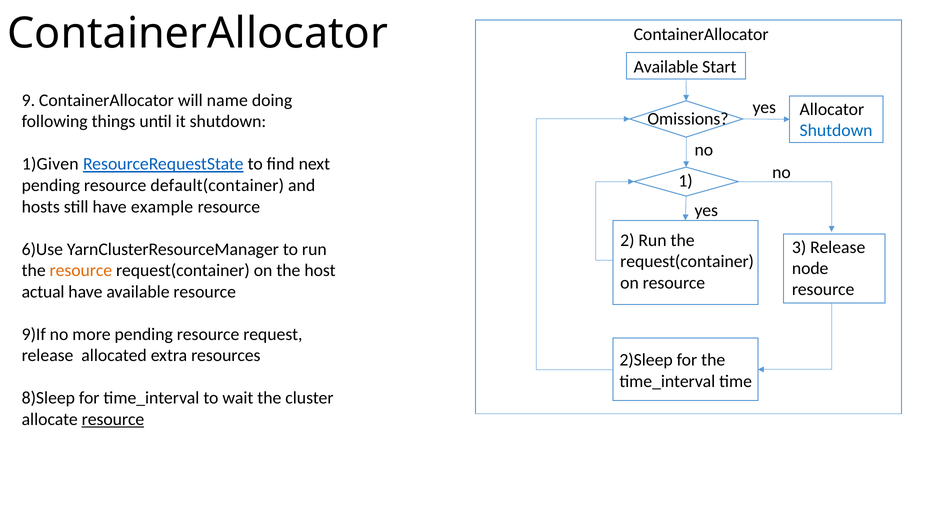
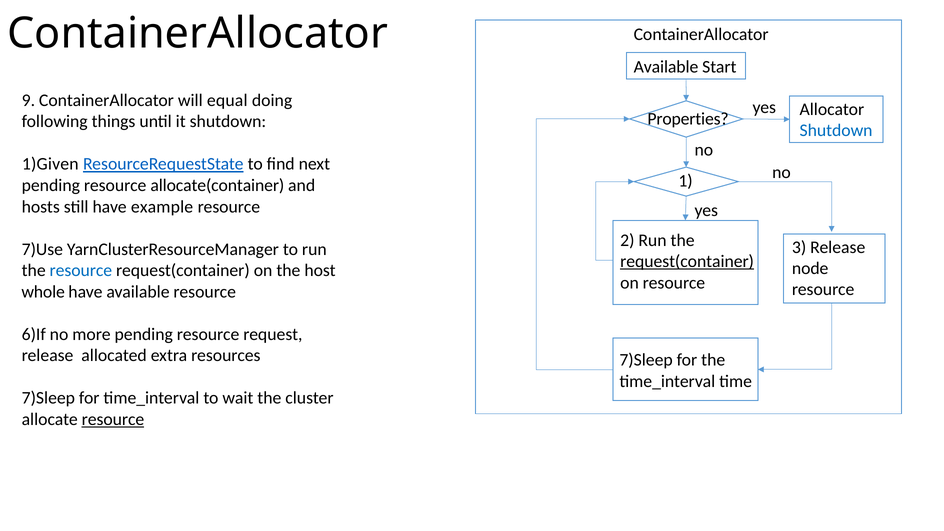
name: name -> equal
Omissions: Omissions -> Properties
default(container: default(container -> allocate(container
6)Use: 6)Use -> 7)Use
request(container at (687, 261) underline: none -> present
resource at (81, 271) colour: orange -> blue
actual: actual -> whole
9)If: 9)If -> 6)If
2)Sleep at (646, 360): 2)Sleep -> 7)Sleep
8)Sleep at (48, 398): 8)Sleep -> 7)Sleep
